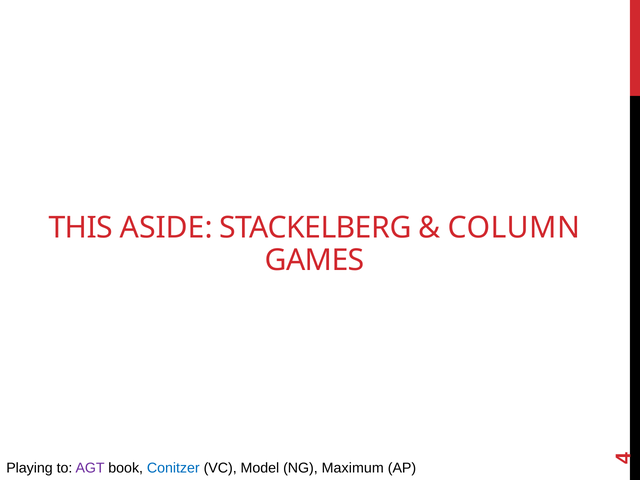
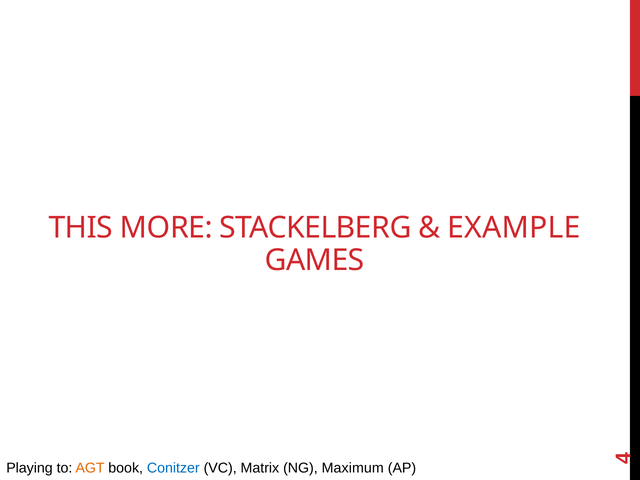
ASIDE: ASIDE -> MORE
COLUMN: COLUMN -> EXAMPLE
AGT colour: purple -> orange
Model: Model -> Matrix
